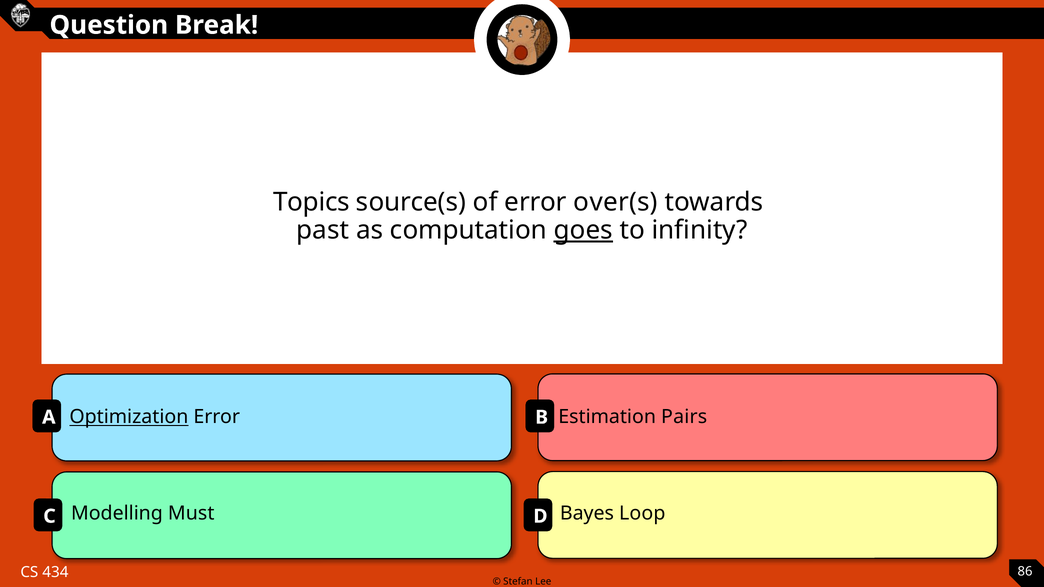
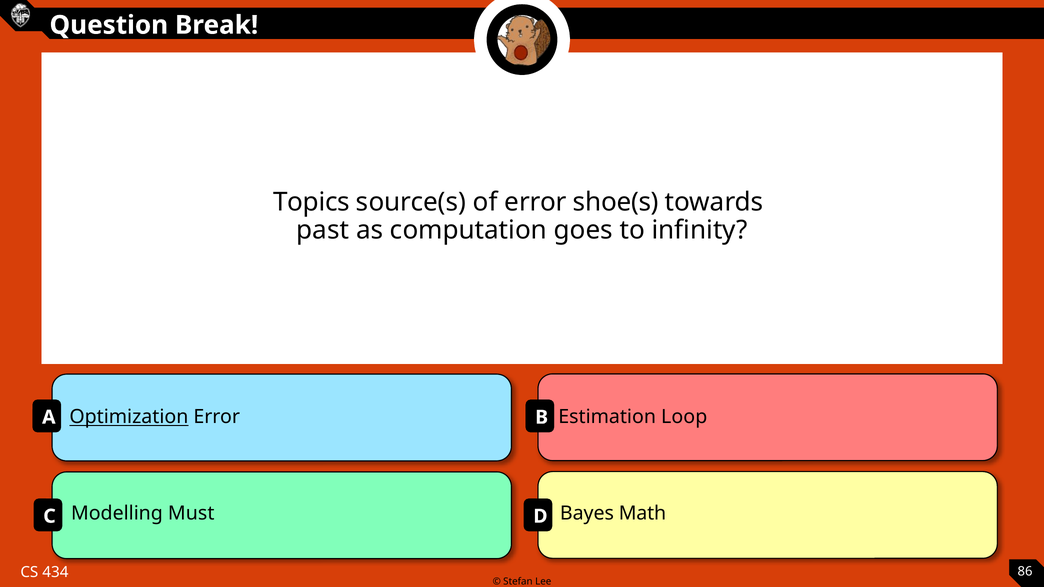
over(s: over(s -> shoe(s
goes underline: present -> none
Pairs: Pairs -> Loop
Loop: Loop -> Math
